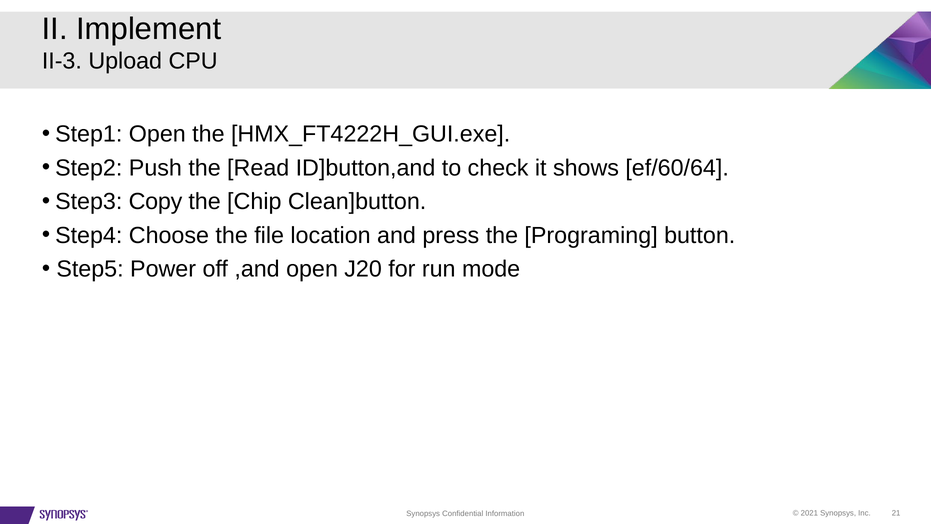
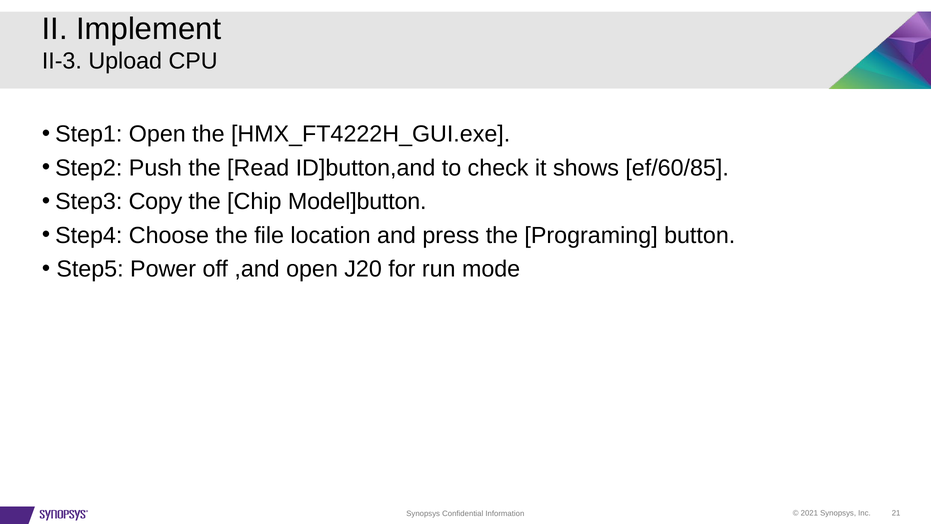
ef/60/64: ef/60/64 -> ef/60/85
Clean]button: Clean]button -> Model]button
